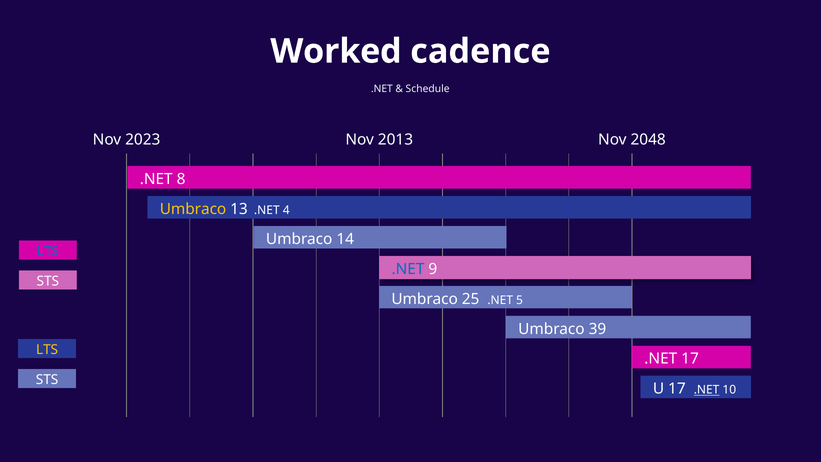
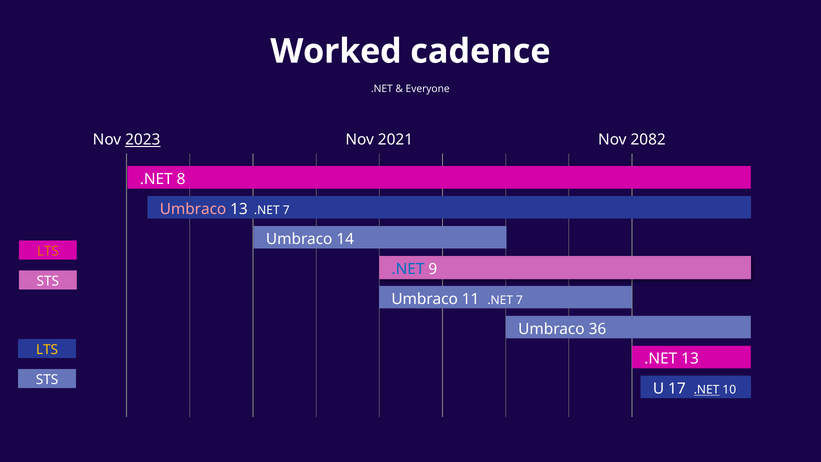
Schedule: Schedule -> Everyone
2023 underline: none -> present
2013: 2013 -> 2021
2048: 2048 -> 2082
Umbraco at (193, 209) colour: yellow -> pink
13 .NET 4: 4 -> 7
LTS at (48, 251) colour: blue -> orange
25: 25 -> 11
5 at (520, 300): 5 -> 7
39: 39 -> 36
.NET 17: 17 -> 13
